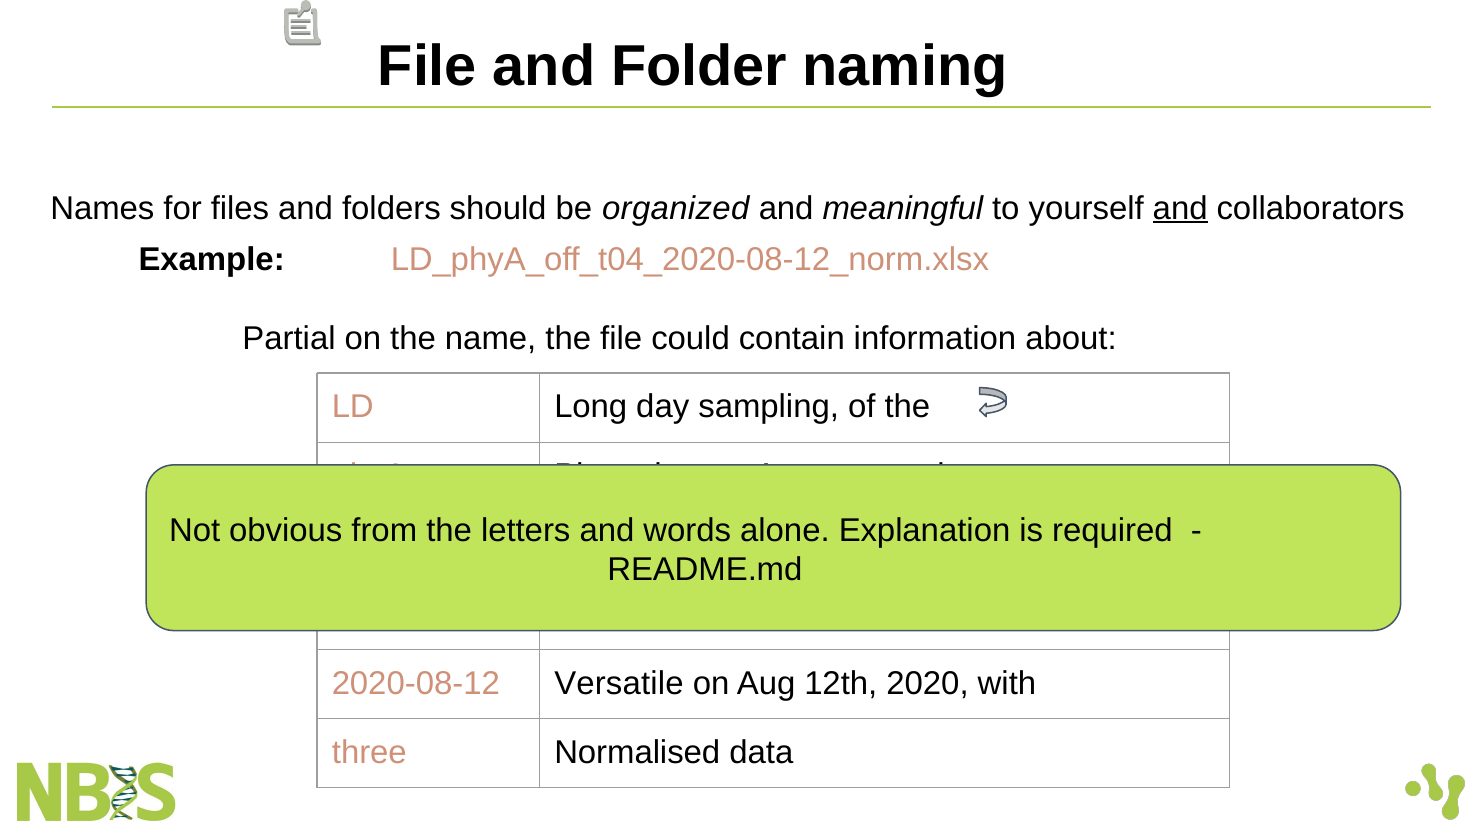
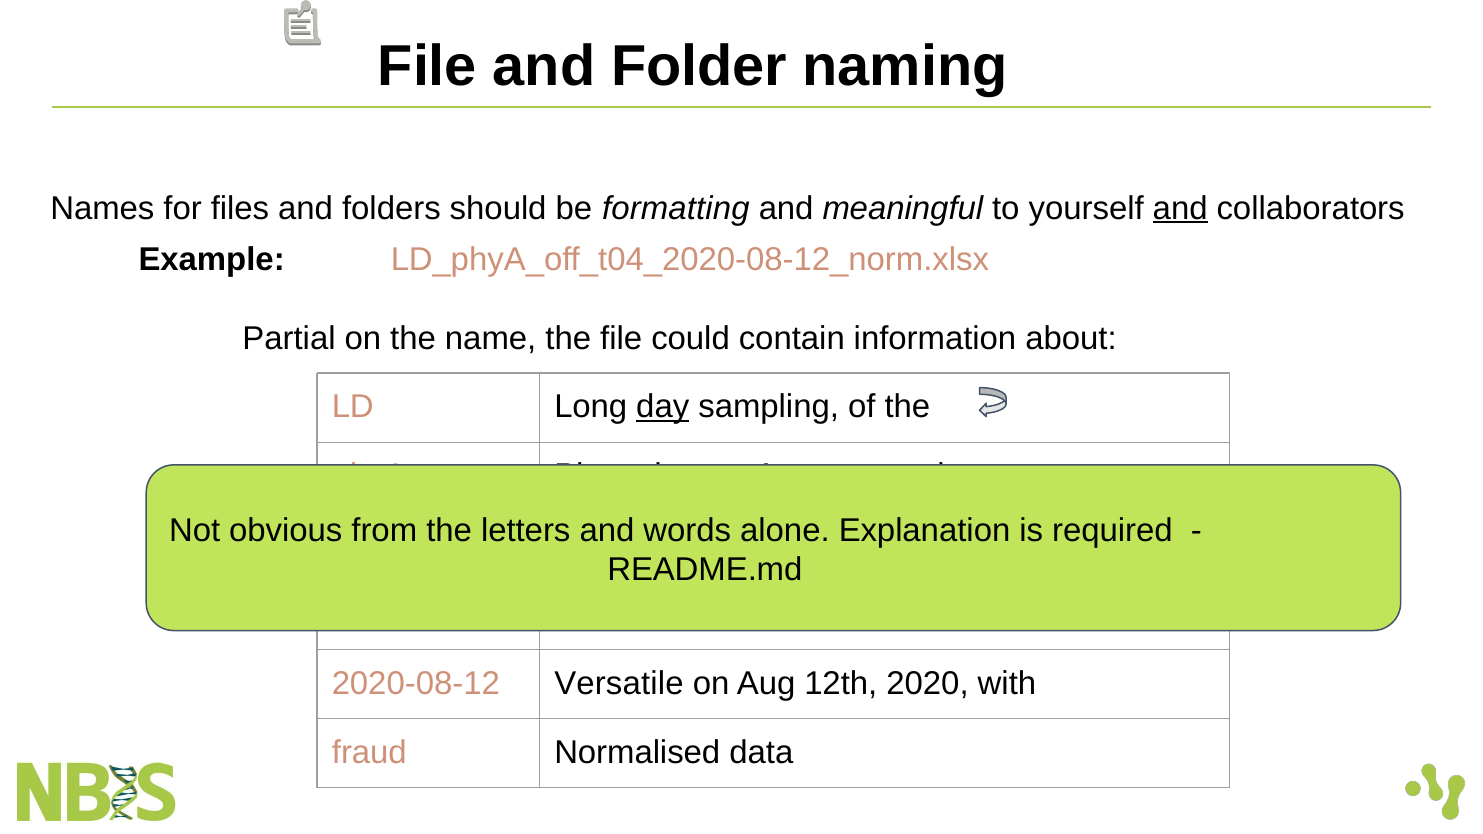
organized: organized -> formatting
day underline: none -> present
three: three -> fraud
